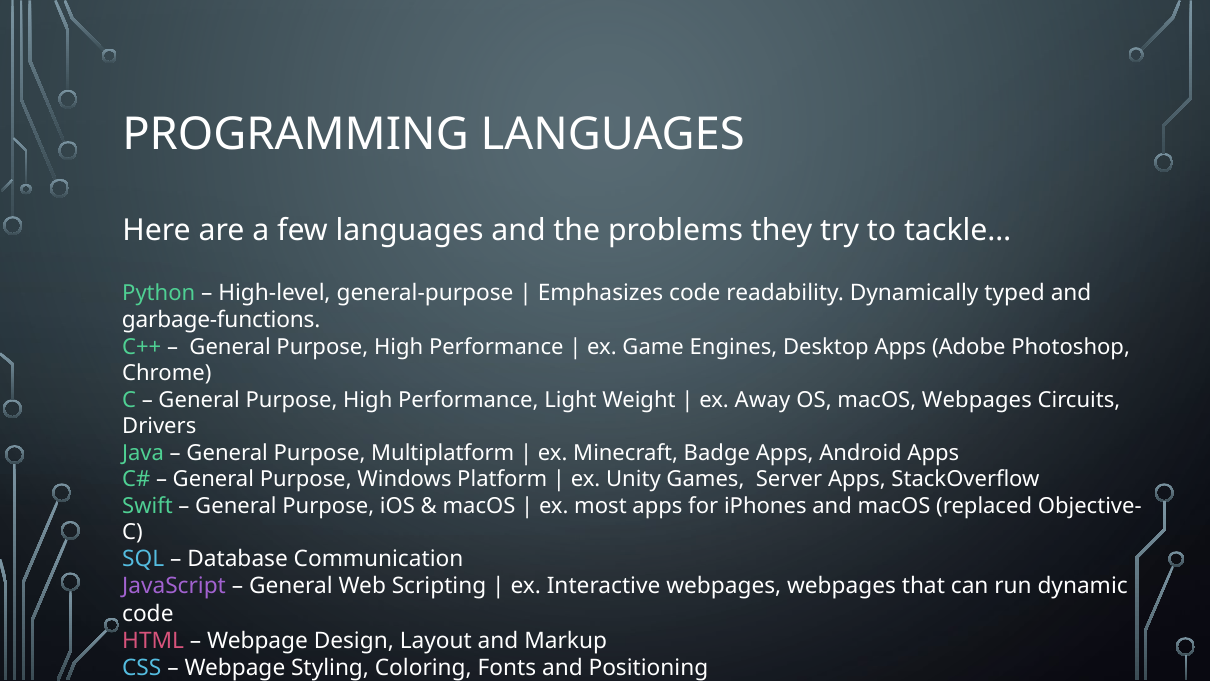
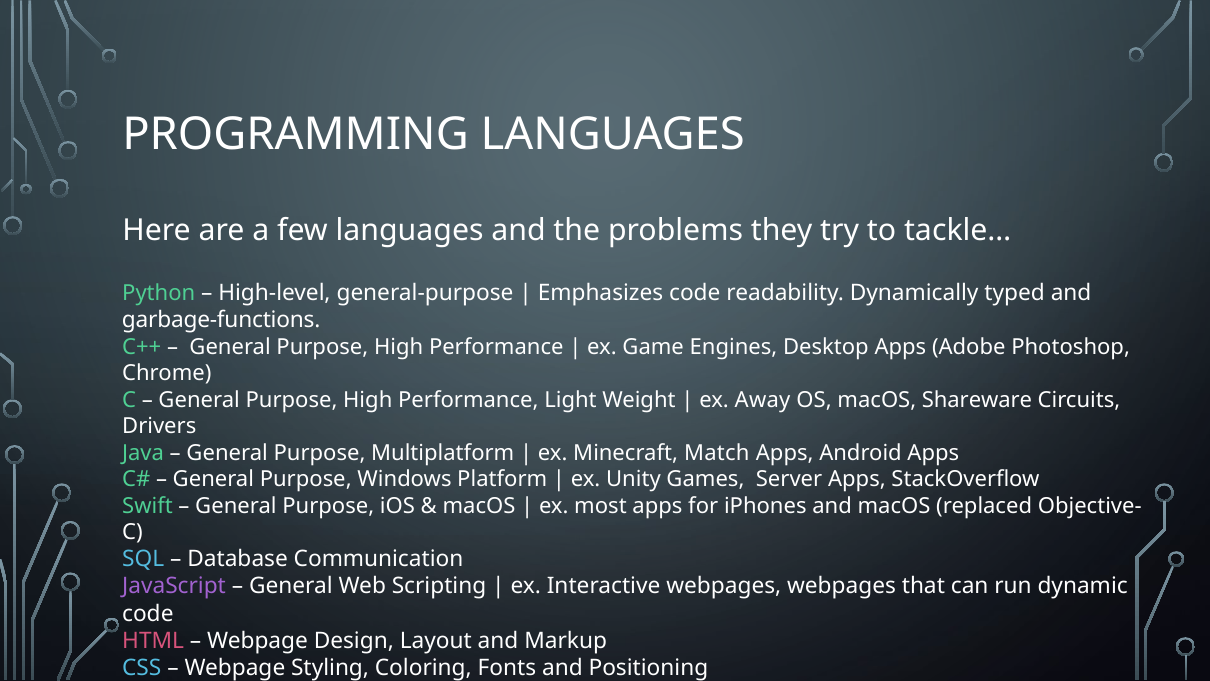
macOS Webpages: Webpages -> Shareware
Badge: Badge -> Match
